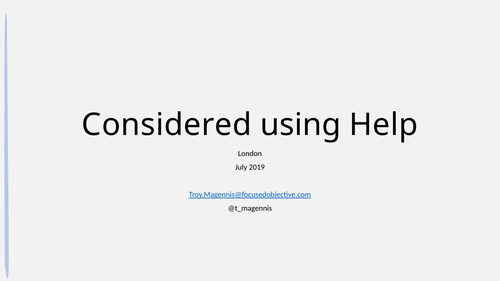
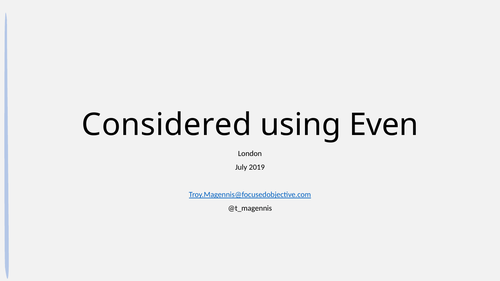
Help: Help -> Even
